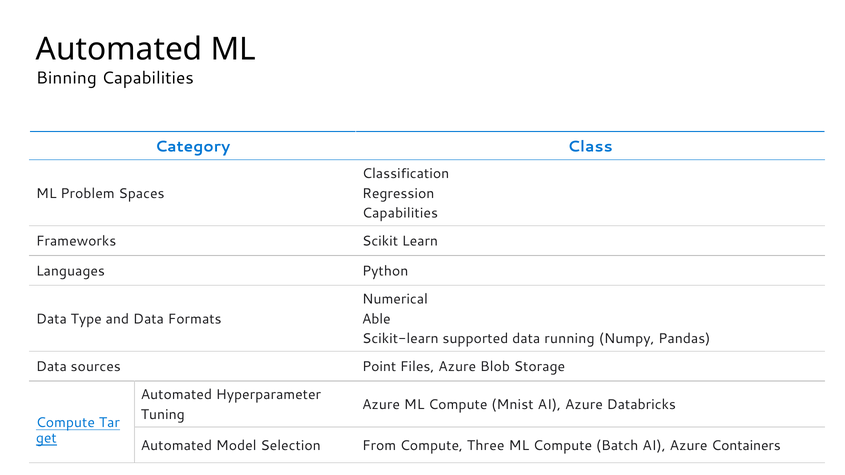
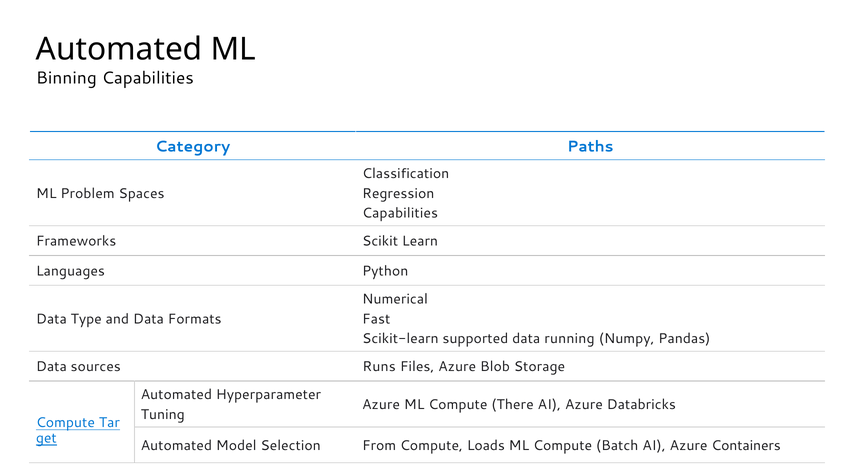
Class: Class -> Paths
Able: Able -> Fast
Point: Point -> Runs
Mnist: Mnist -> There
Three: Three -> Loads
